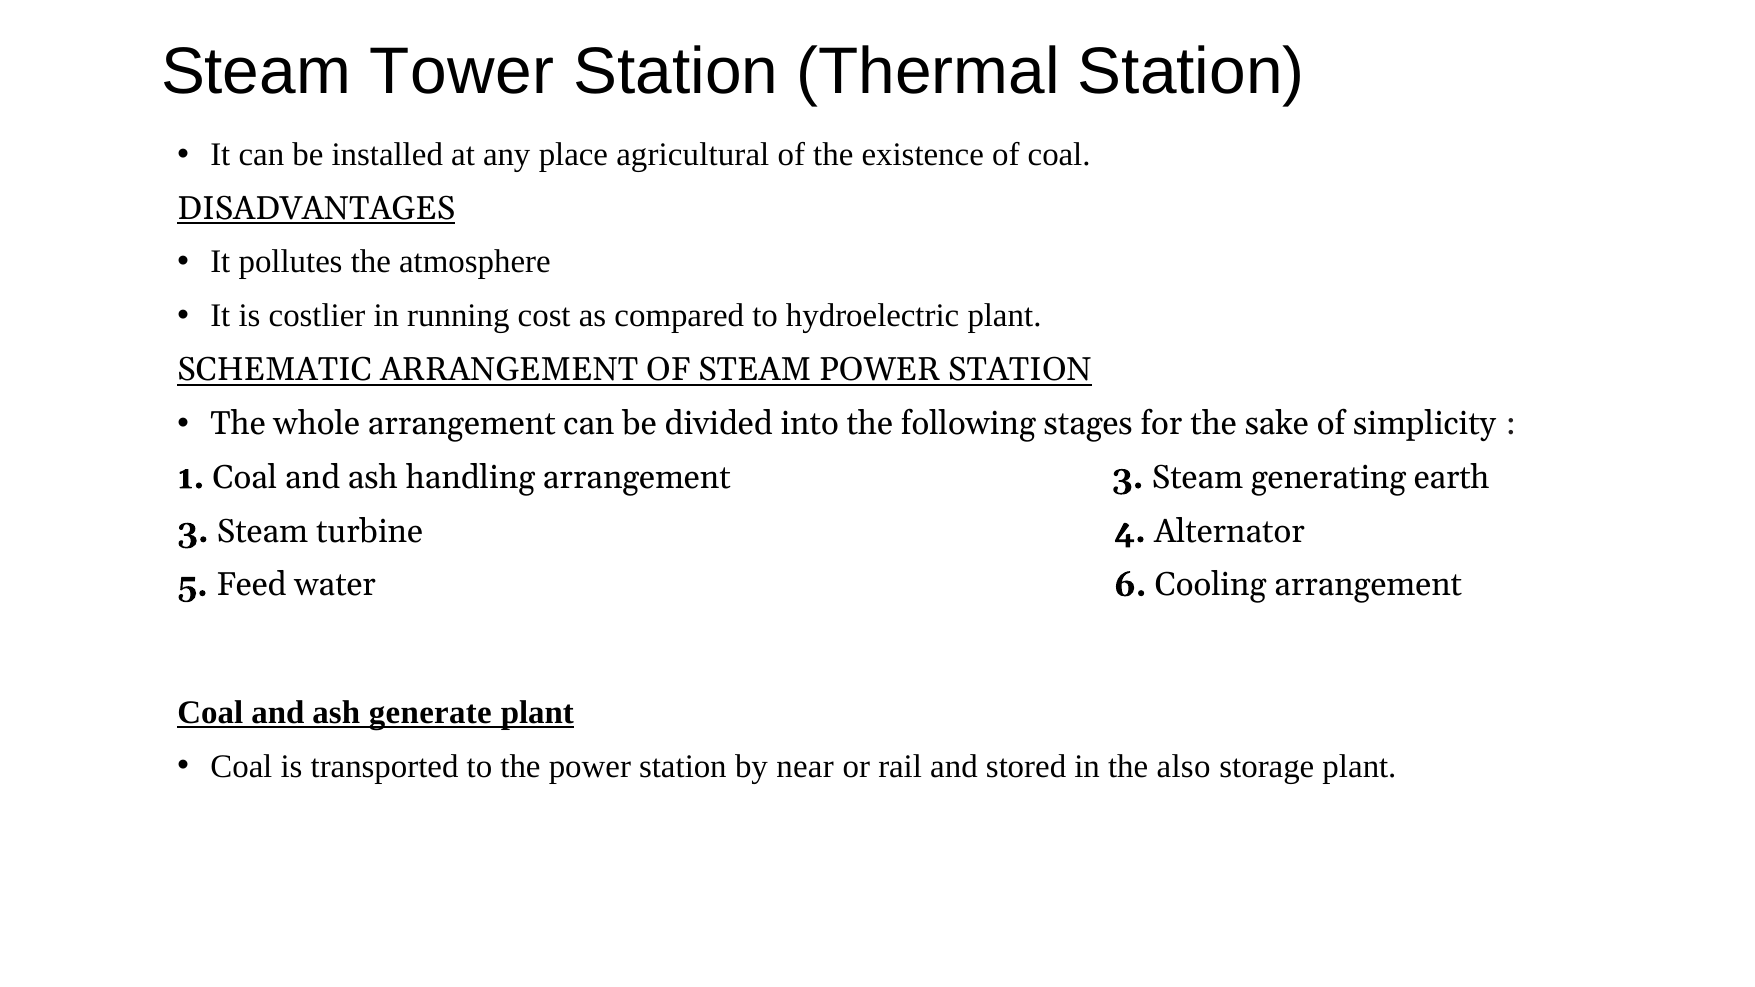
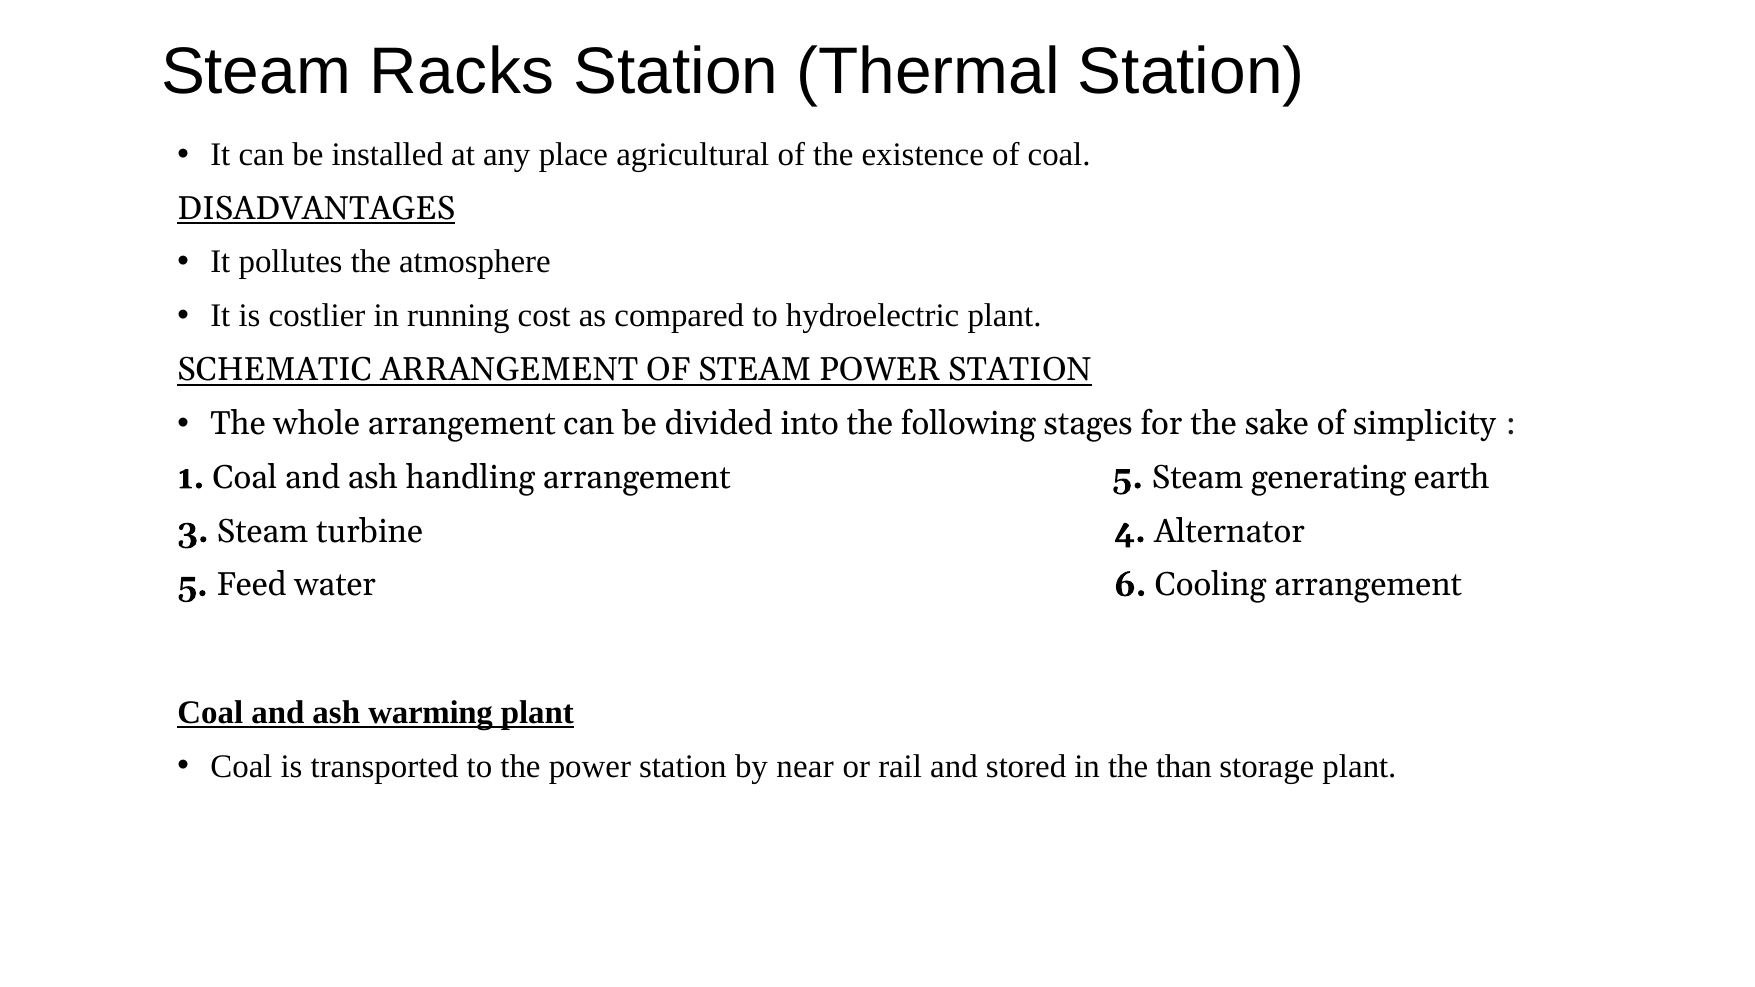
Tower: Tower -> Racks
arrangement 3: 3 -> 5
generate: generate -> warming
also: also -> than
